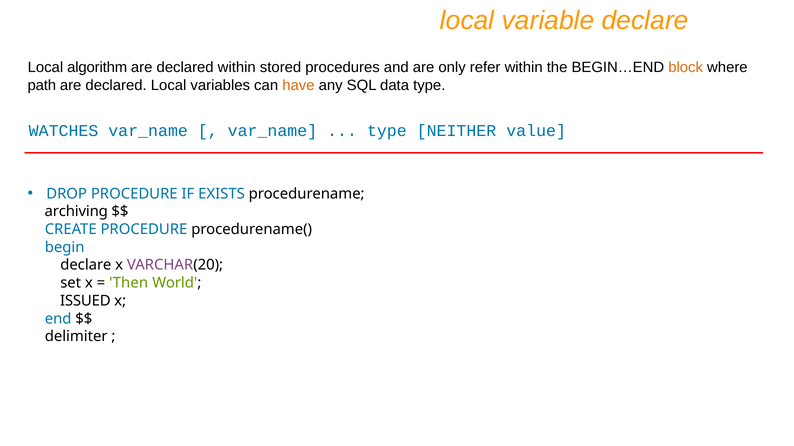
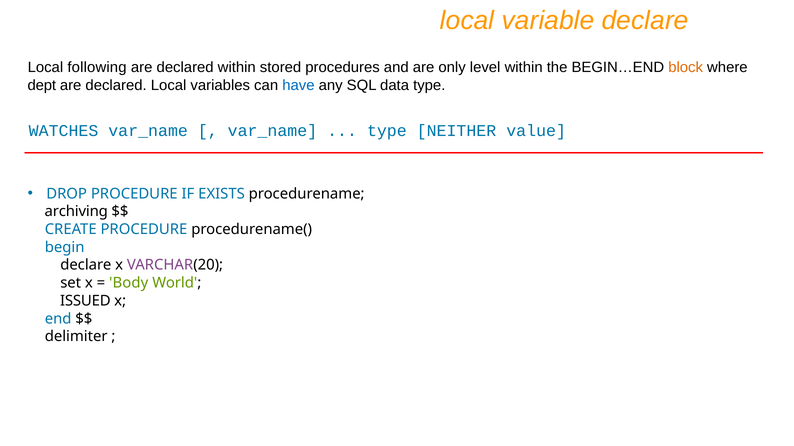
algorithm: algorithm -> following
refer: refer -> level
path: path -> dept
have colour: orange -> blue
Then: Then -> Body
